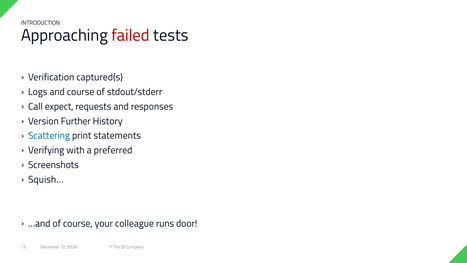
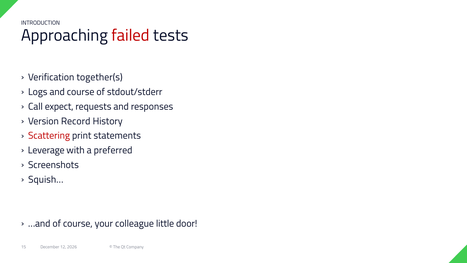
captured(s: captured(s -> together(s
Further: Further -> Record
Scattering colour: blue -> red
Verifying: Verifying -> Leverage
runs: runs -> little
